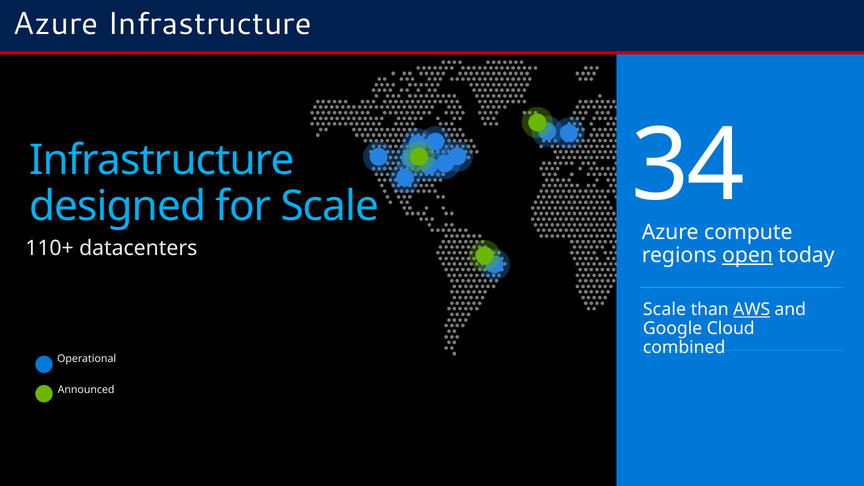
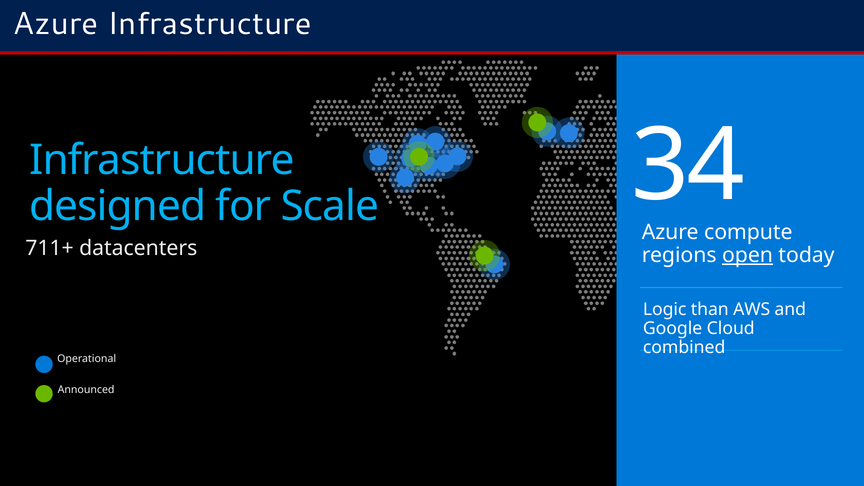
110+: 110+ -> 711+
Scale at (664, 309): Scale -> Logic
AWS underline: present -> none
